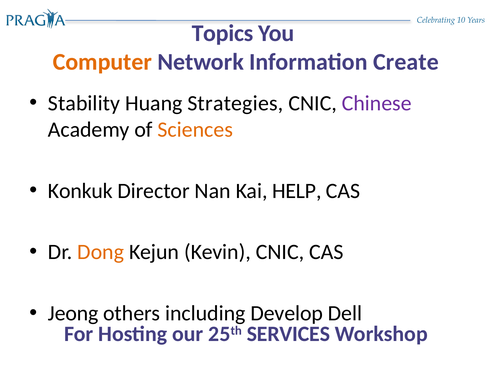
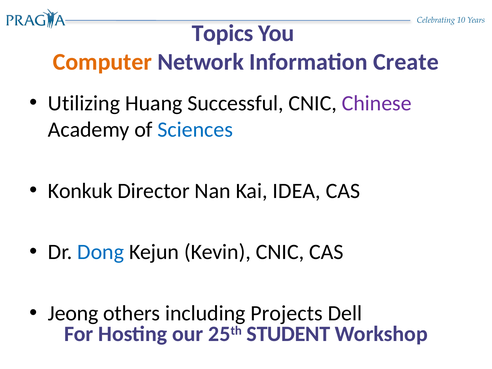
Stability: Stability -> Utilizing
Strategies: Strategies -> Successful
Sciences colour: orange -> blue
HELP: HELP -> IDEA
Dong colour: orange -> blue
Develop: Develop -> Projects
SERVICES: SERVICES -> STUDENT
